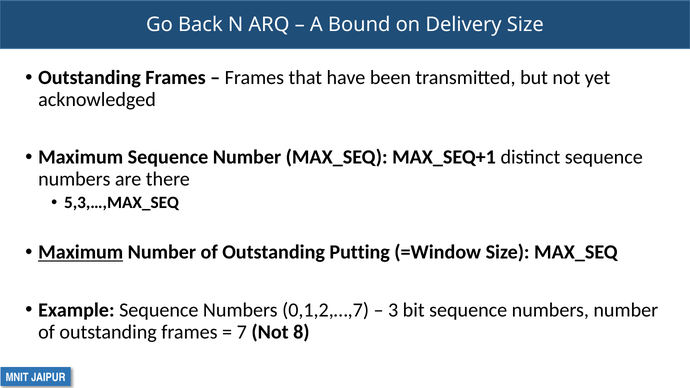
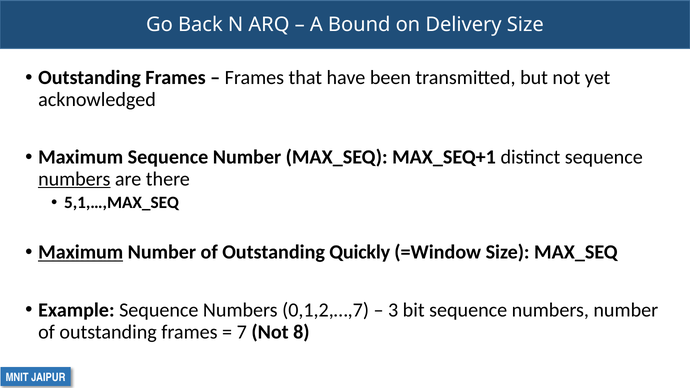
numbers at (74, 179) underline: none -> present
5,3,…,MAX_SEQ: 5,3,…,MAX_SEQ -> 5,1,…,MAX_SEQ
Putting: Putting -> Quickly
